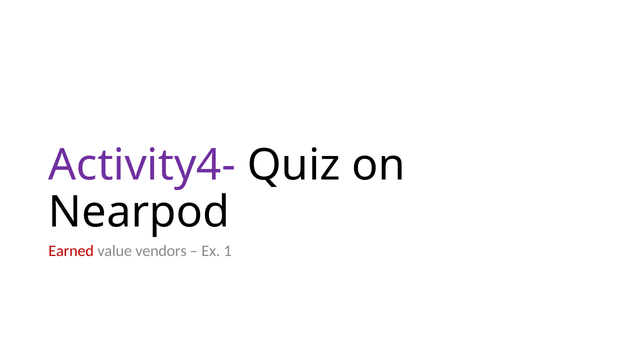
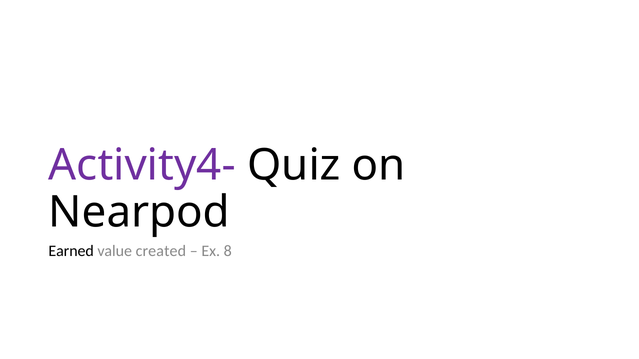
Earned colour: red -> black
vendors: vendors -> created
1: 1 -> 8
